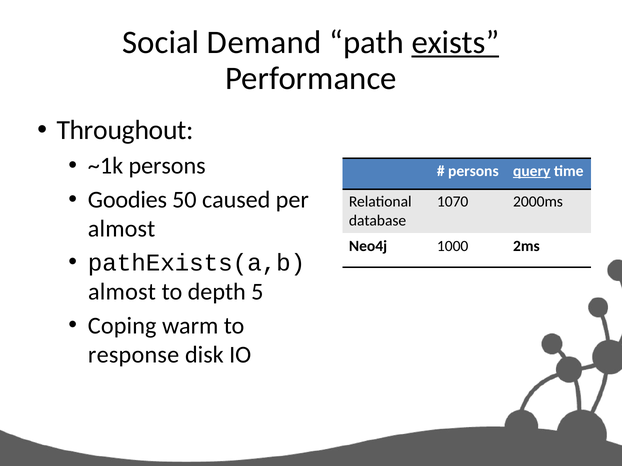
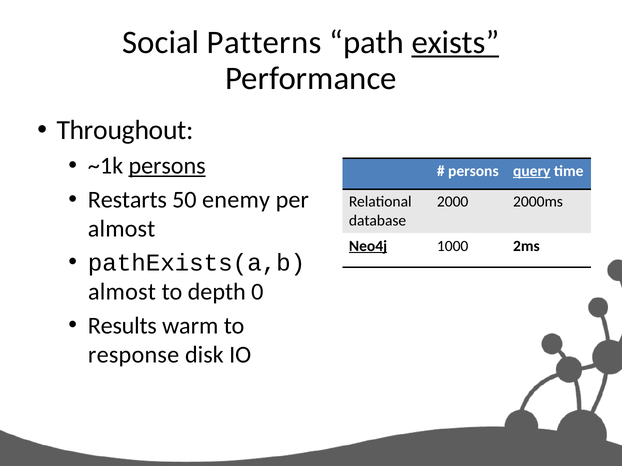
Demand: Demand -> Patterns
persons at (167, 166) underline: none -> present
Goodies: Goodies -> Restarts
caused: caused -> enemy
1070: 1070 -> 2000
Neo4j underline: none -> present
5: 5 -> 0
Coping: Coping -> Results
